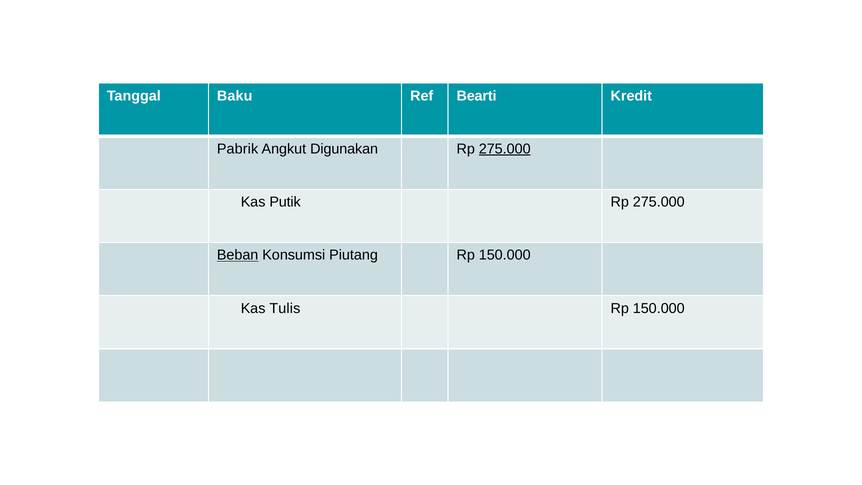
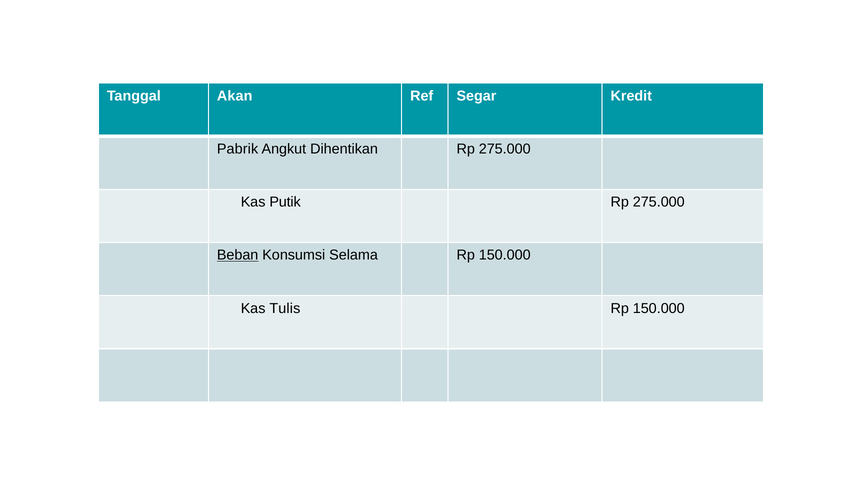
Baku: Baku -> Akan
Bearti: Bearti -> Segar
Digunakan: Digunakan -> Dihentikan
275.000 at (505, 149) underline: present -> none
Piutang: Piutang -> Selama
